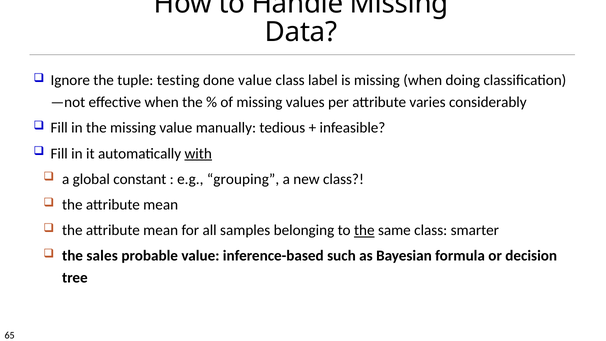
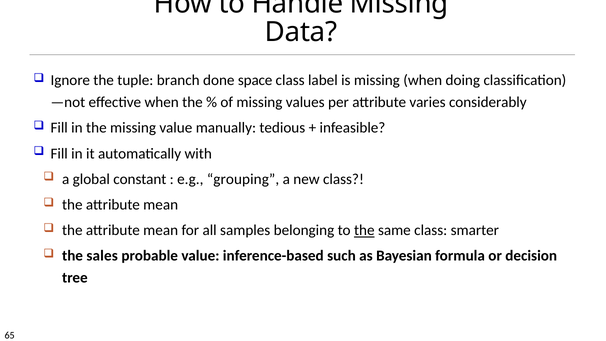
testing: testing -> branch
done value: value -> space
with underline: present -> none
